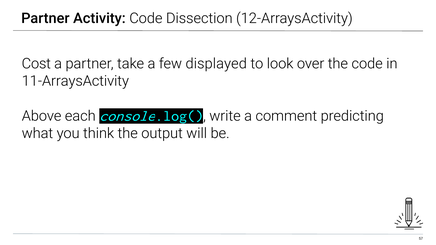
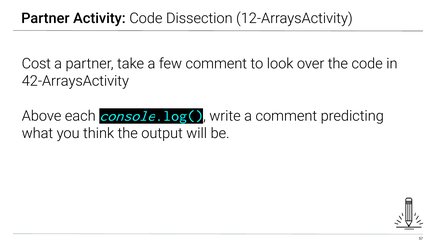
few displayed: displayed -> comment
11-ArraysActivity: 11-ArraysActivity -> 42-ArraysActivity
